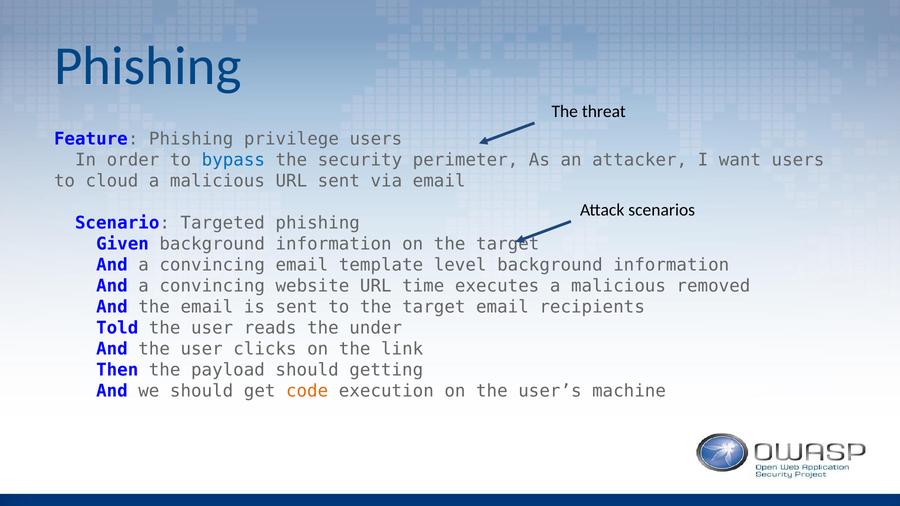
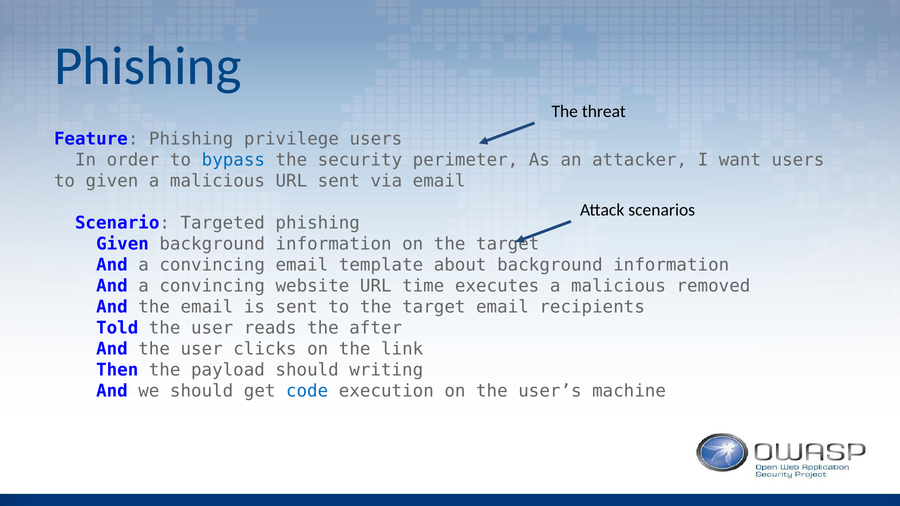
to cloud: cloud -> given
level: level -> about
under: under -> after
getting: getting -> writing
code colour: orange -> blue
